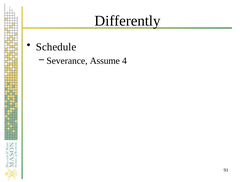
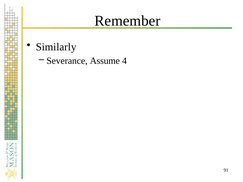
Differently: Differently -> Remember
Schedule: Schedule -> Similarly
